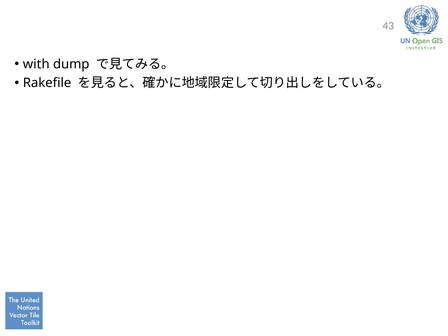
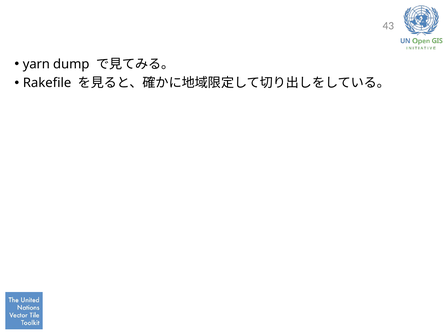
with: with -> yarn
